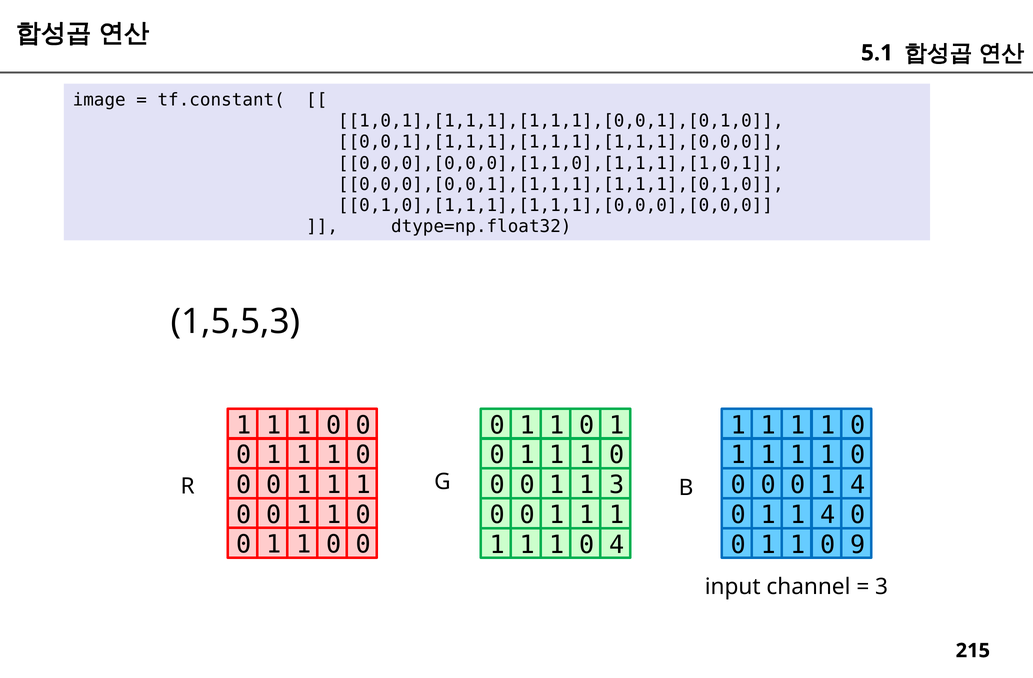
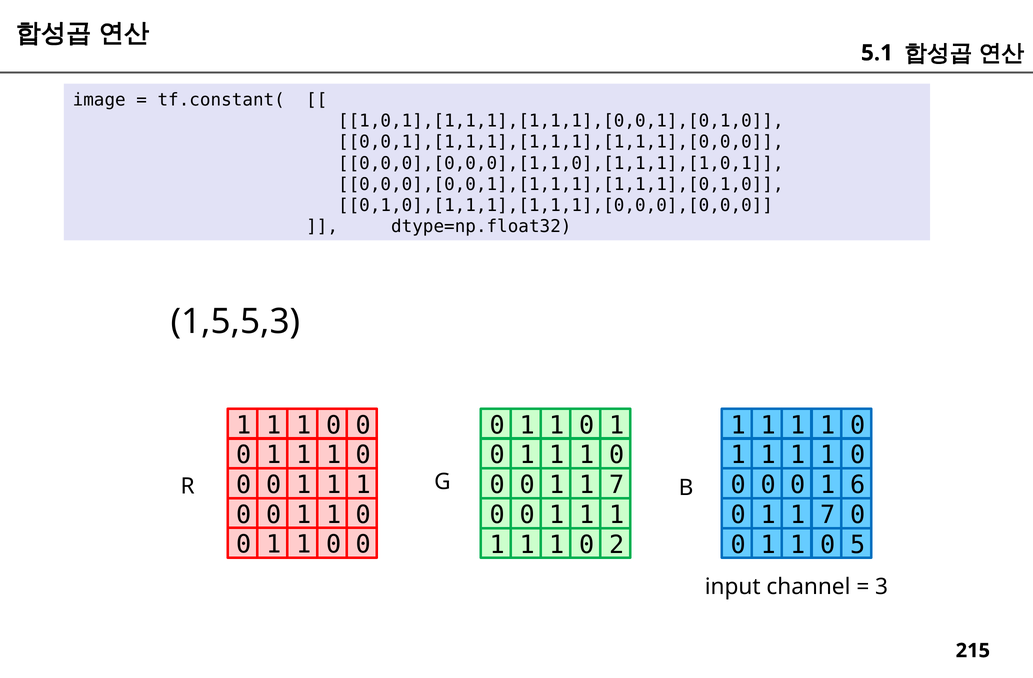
3 at (617, 485): 3 -> 7
0 1 4: 4 -> 6
4 at (828, 515): 4 -> 7
0 4: 4 -> 2
9: 9 -> 5
